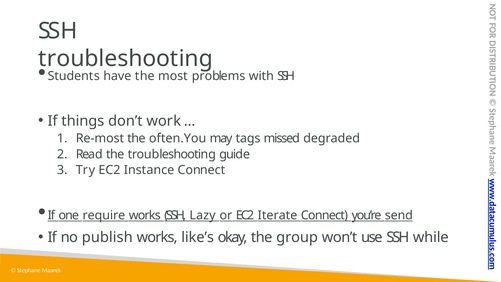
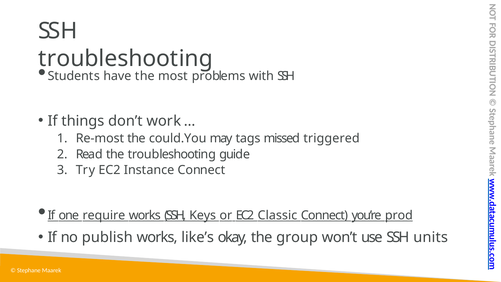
often.You: often.You -> could.You
degraded: degraded -> triggered
Lazy: Lazy -> Keys
Iterate: Iterate -> Classic
send: send -> prod
while: while -> units
